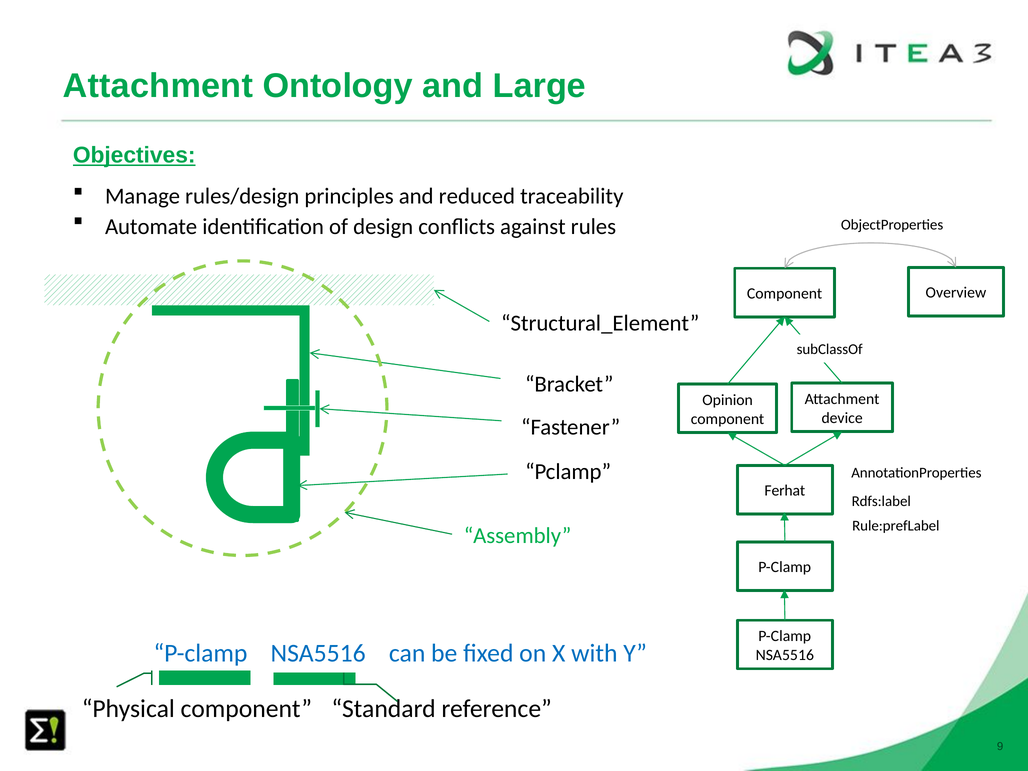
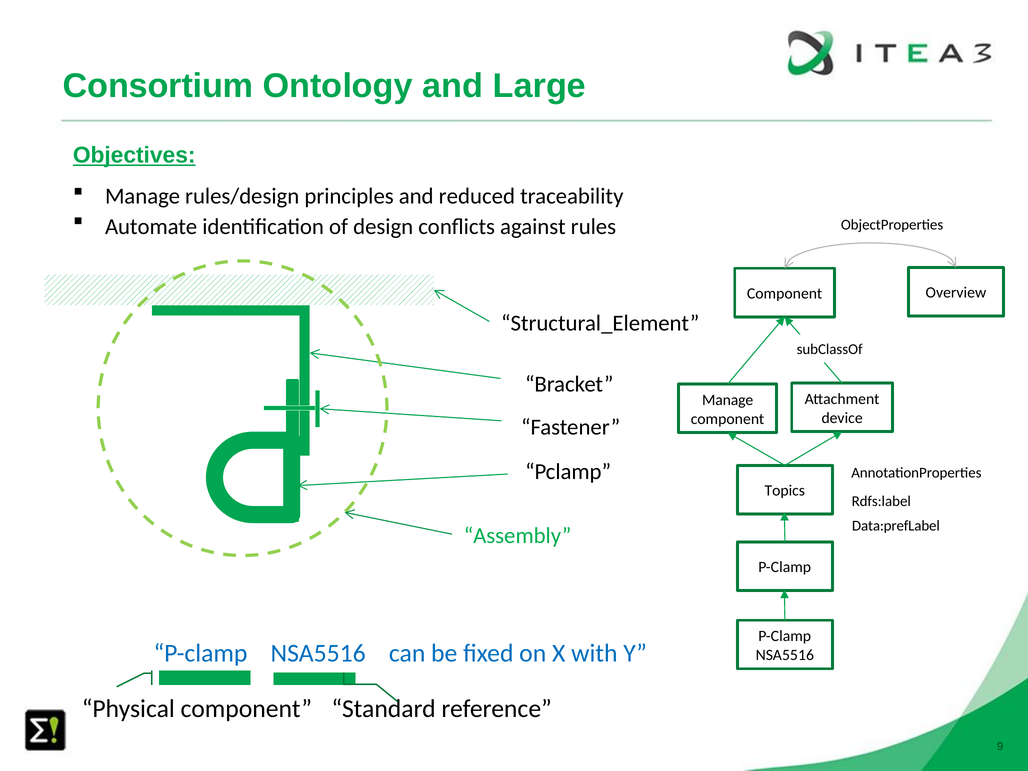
Attachment at (158, 86): Attachment -> Consortium
Opinion at (728, 400): Opinion -> Manage
Ferhat: Ferhat -> Topics
Rule:prefLabel: Rule:prefLabel -> Data:prefLabel
